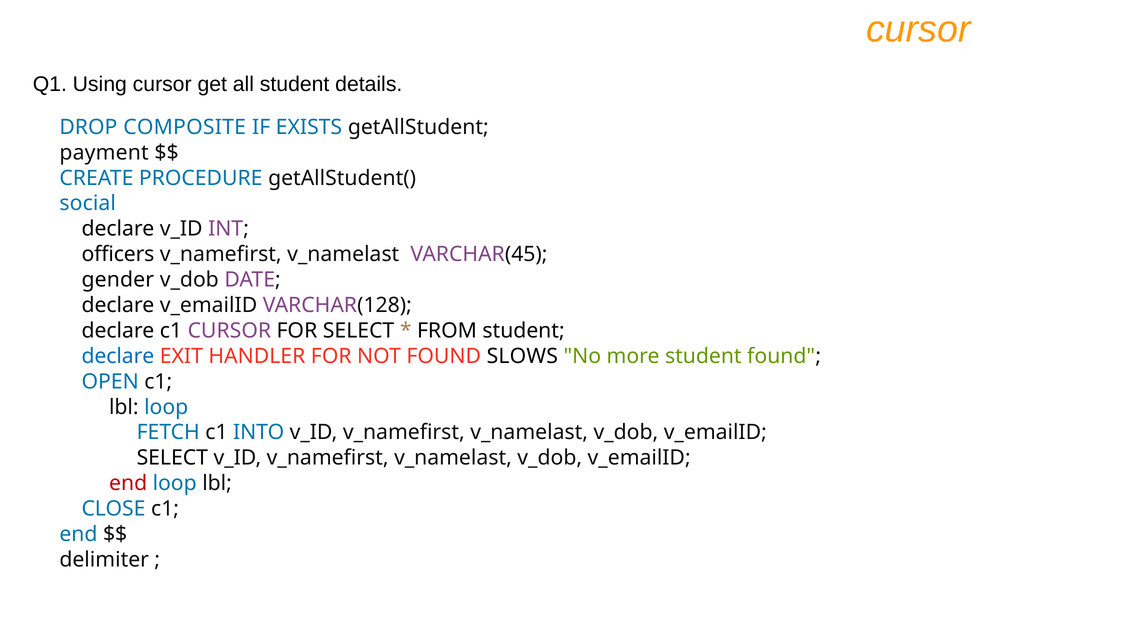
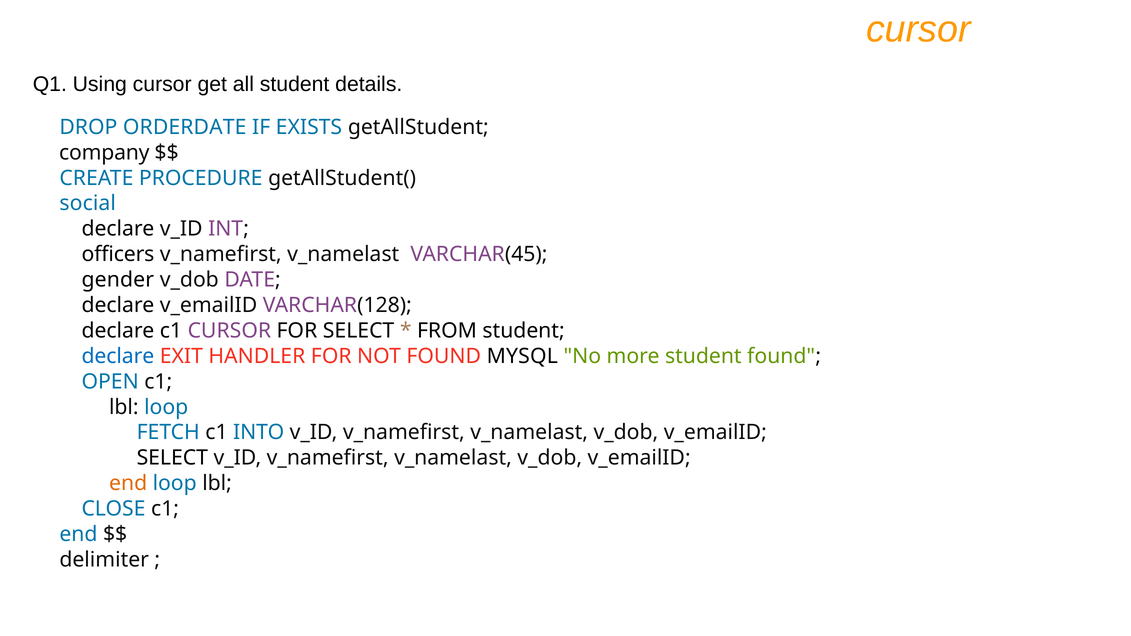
COMPOSITE: COMPOSITE -> ORDERDATE
payment: payment -> company
SLOWS: SLOWS -> MYSQL
end at (128, 483) colour: red -> orange
